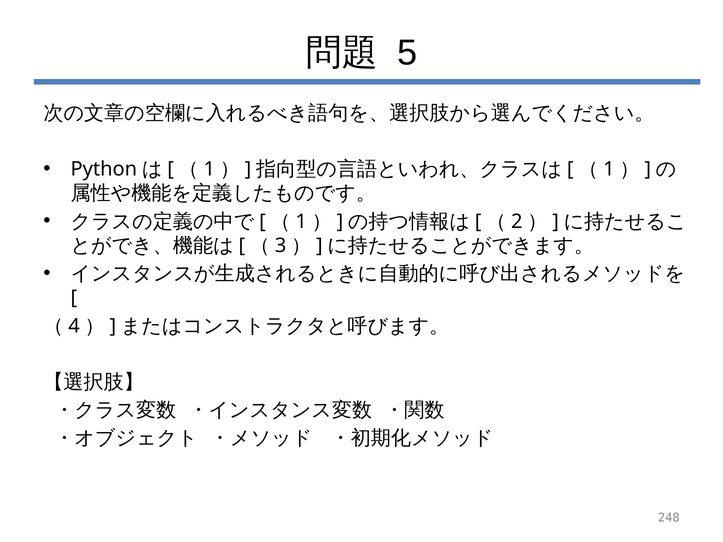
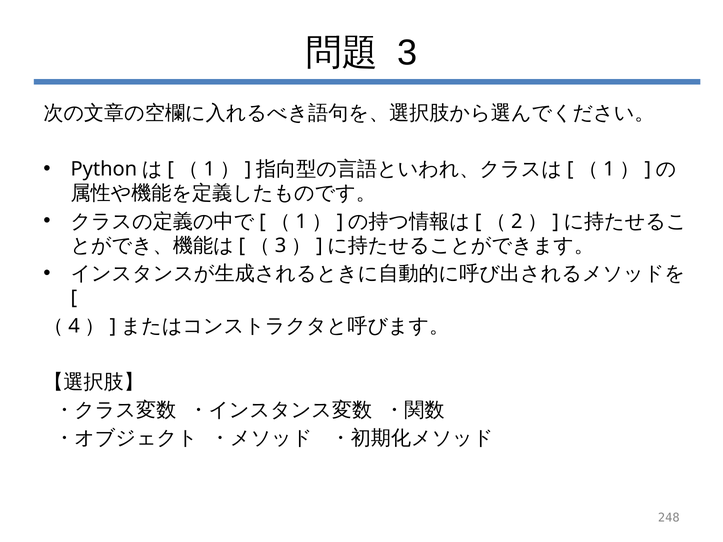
5: 5 -> 3
